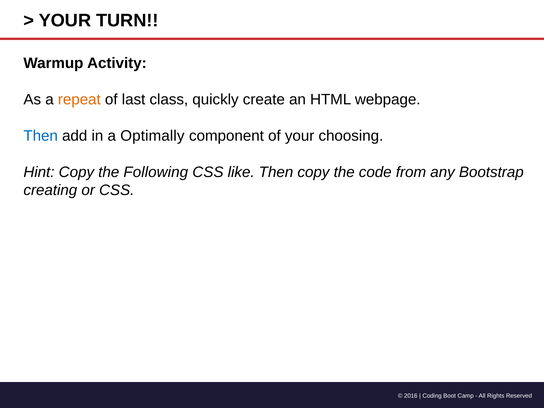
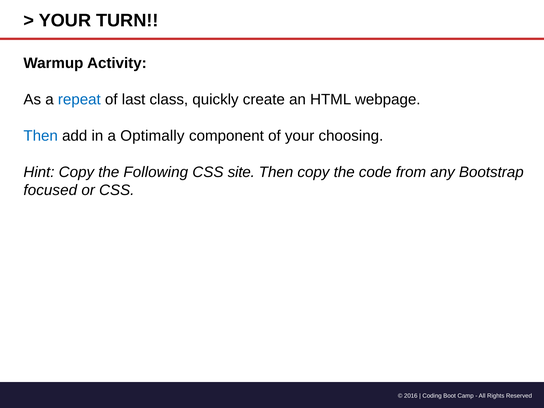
repeat colour: orange -> blue
like: like -> site
creating: creating -> focused
